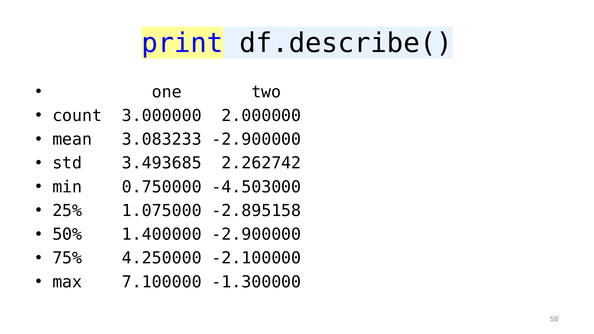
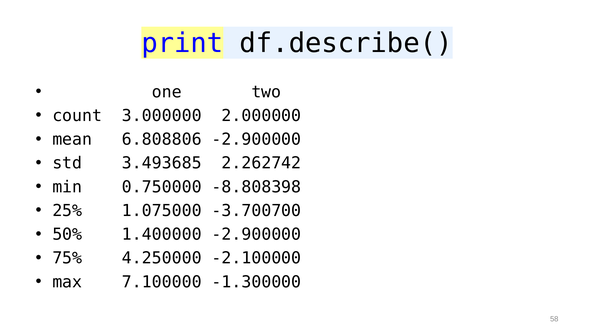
3.083233: 3.083233 -> 6.808806
-4.503000: -4.503000 -> -8.808398
-2.895158: -2.895158 -> -3.700700
